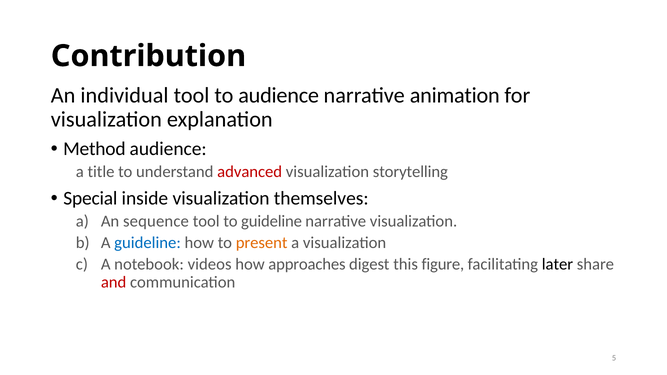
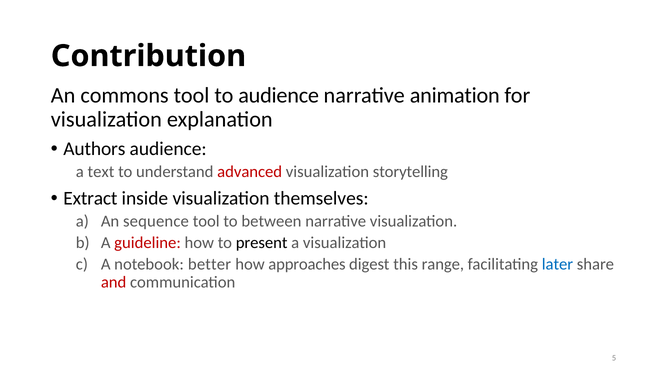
individual: individual -> commons
Method: Method -> Authors
title: title -> text
Special: Special -> Extract
to guideline: guideline -> between
guideline at (148, 243) colour: blue -> red
present colour: orange -> black
videos: videos -> better
figure: figure -> range
later colour: black -> blue
